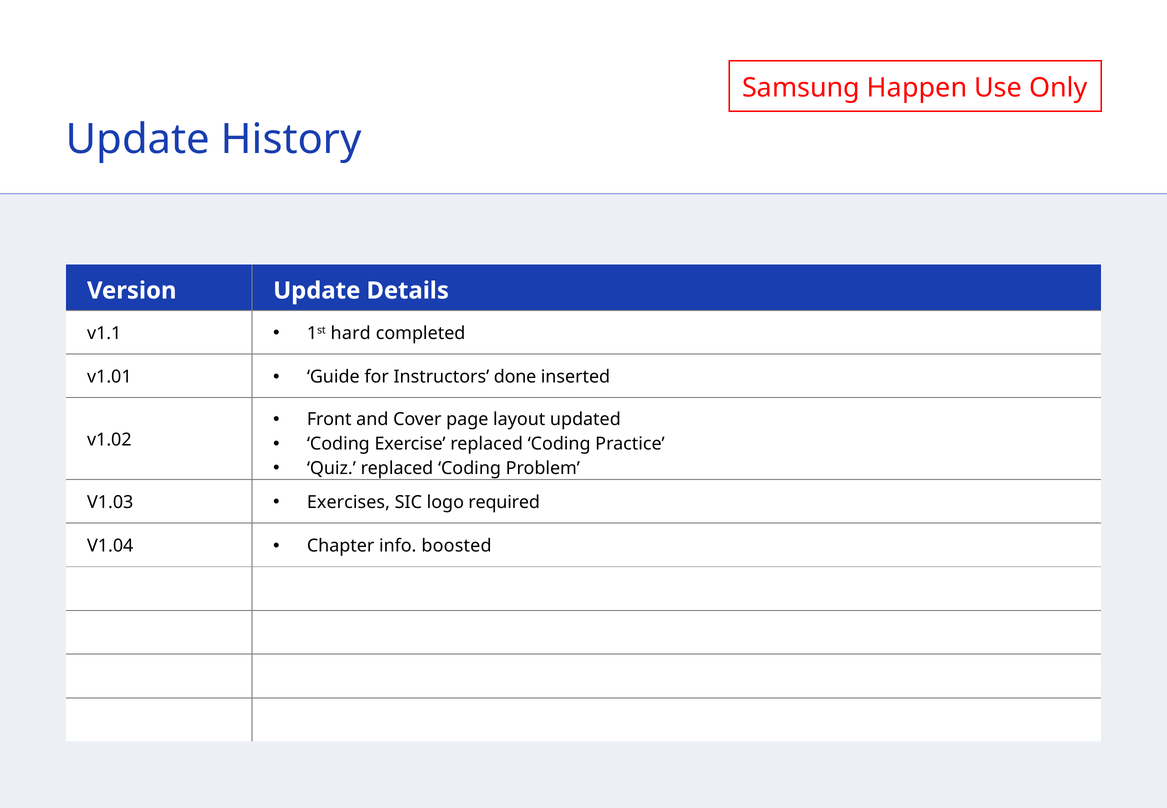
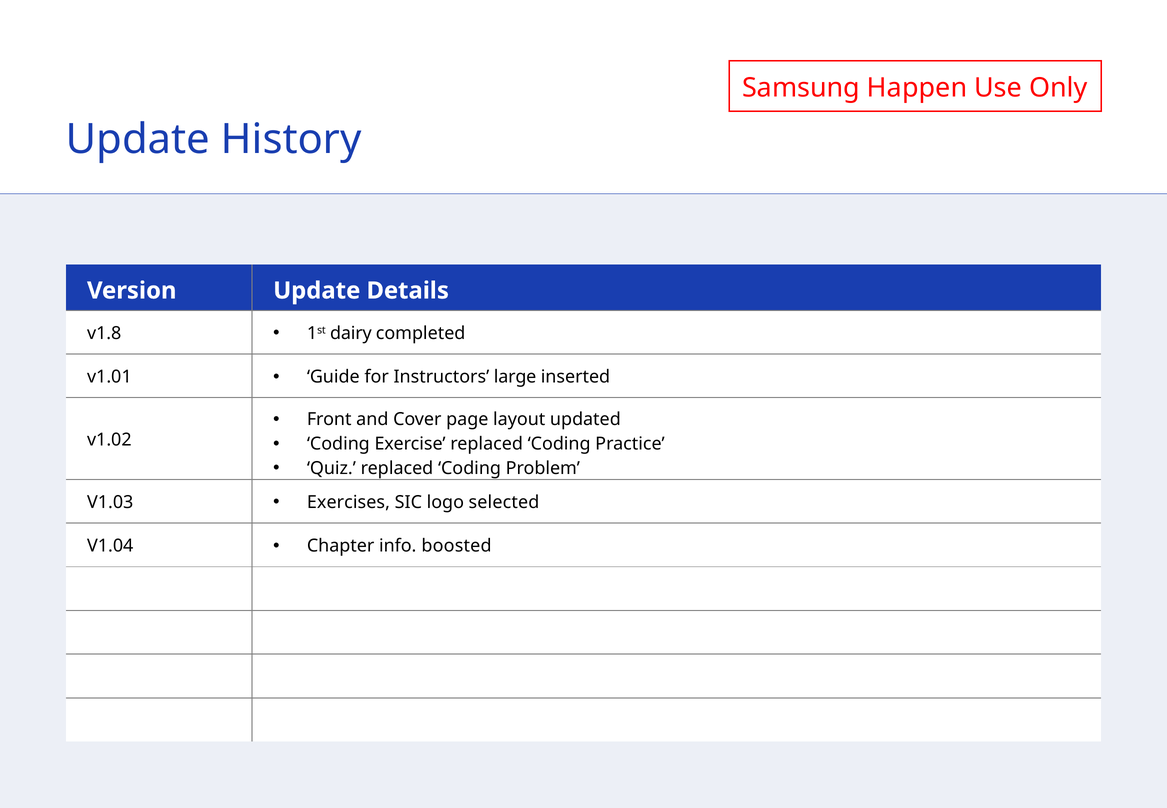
v1.1: v1.1 -> v1.8
hard: hard -> dairy
done: done -> large
required: required -> selected
